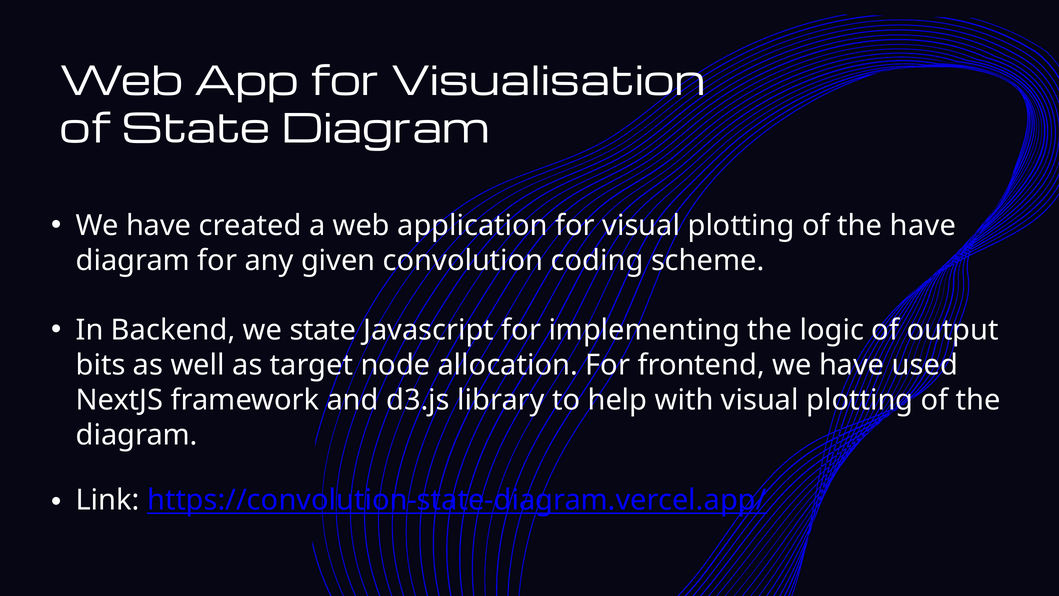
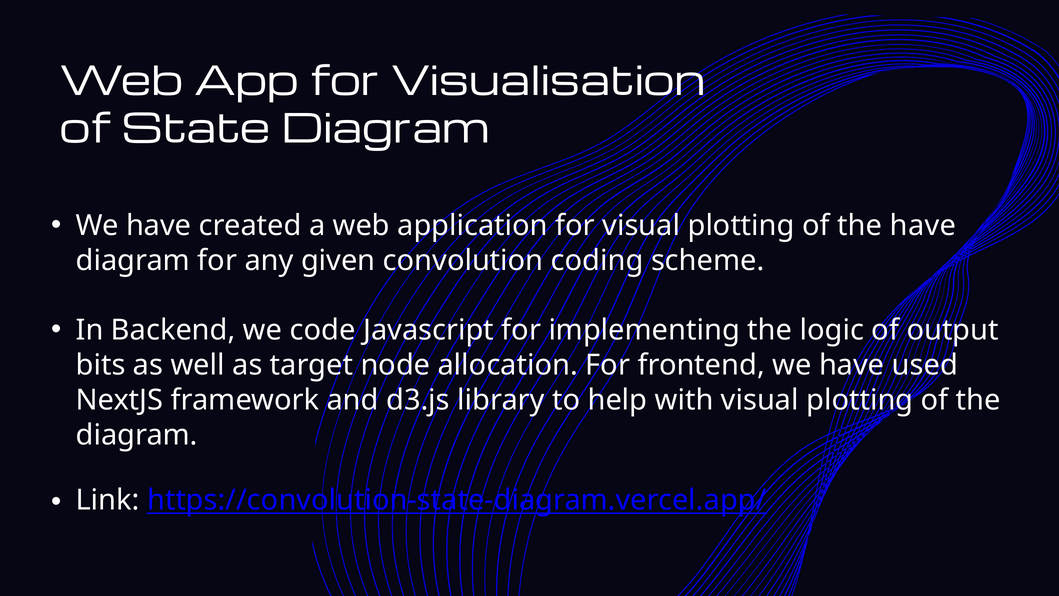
we state: state -> code
